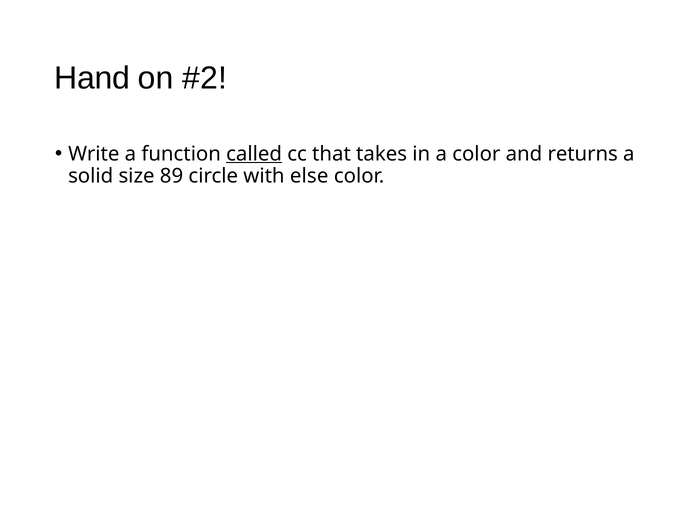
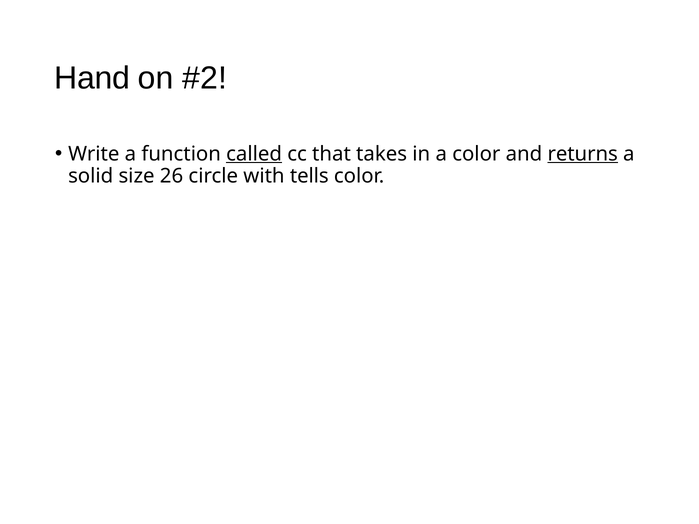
returns underline: none -> present
89: 89 -> 26
else: else -> tells
